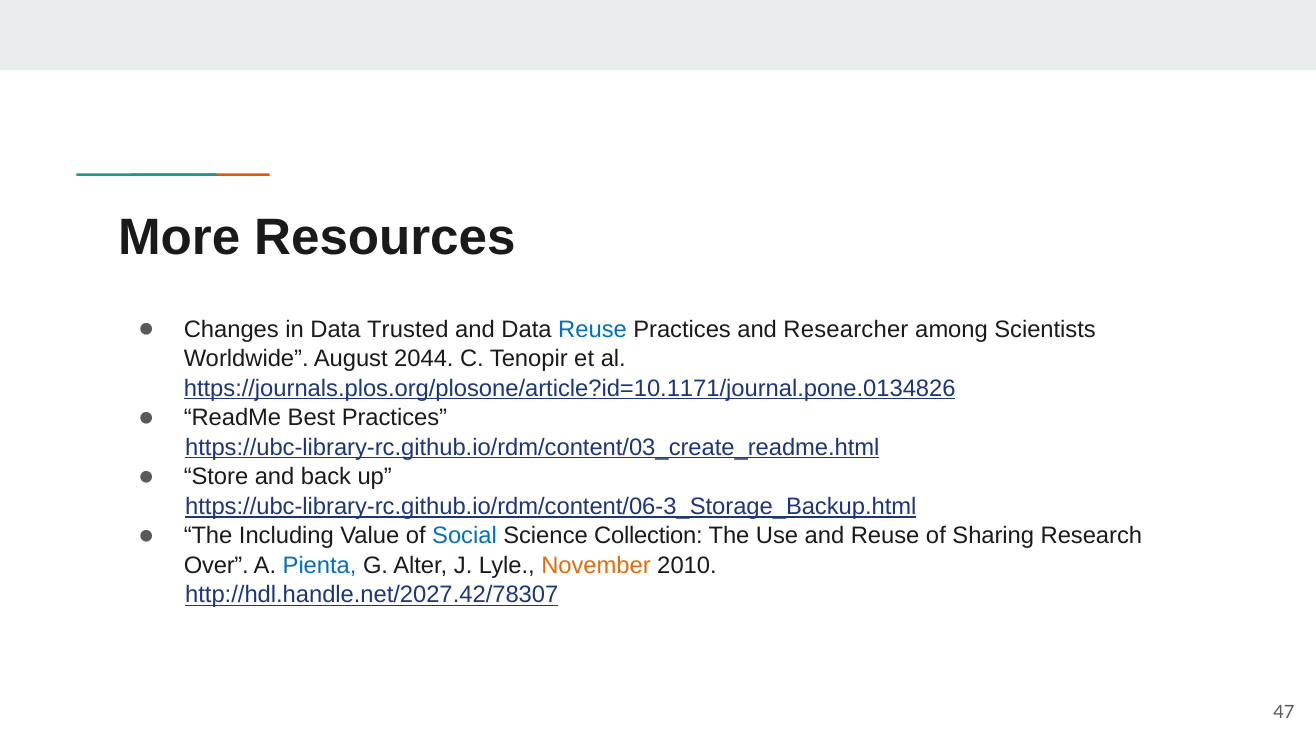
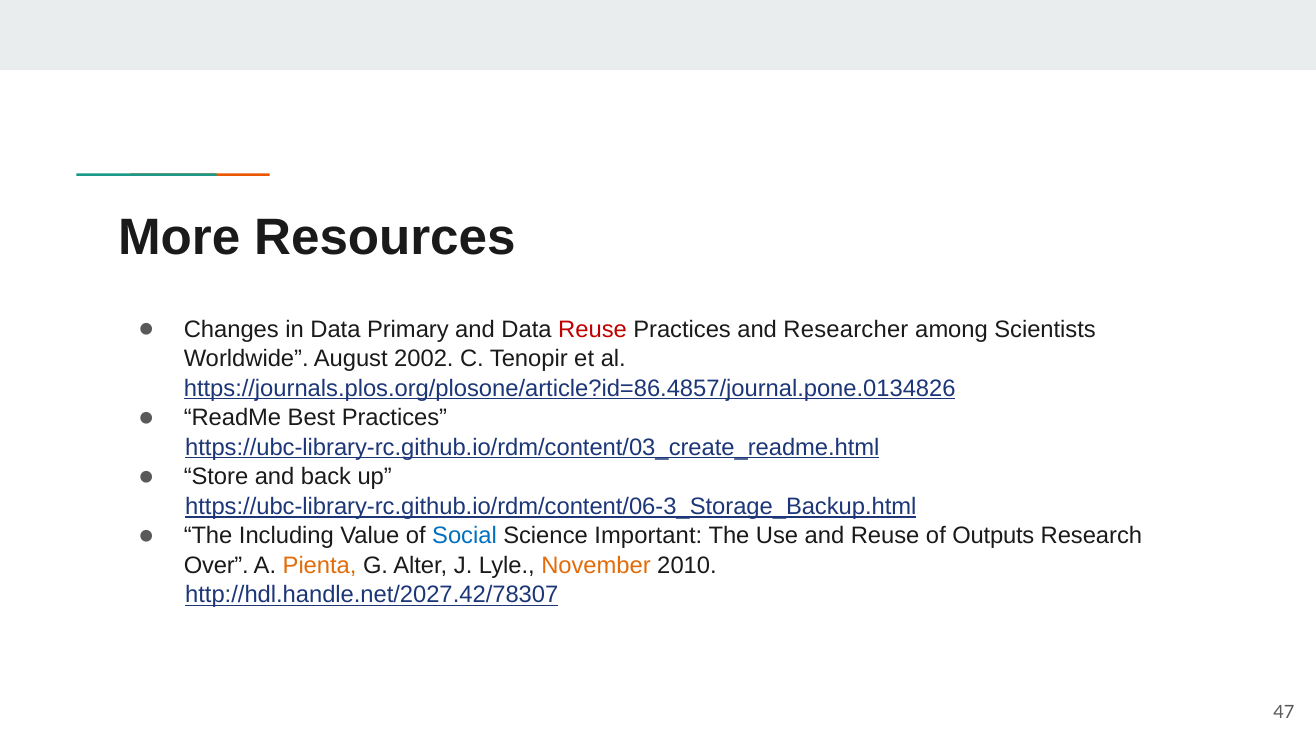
Trusted: Trusted -> Primary
Reuse at (593, 329) colour: blue -> red
2044: 2044 -> 2002
https://journals.plos.org/plosone/article?id=10.1171/journal.pone.0134826: https://journals.plos.org/plosone/article?id=10.1171/journal.pone.0134826 -> https://journals.plos.org/plosone/article?id=86.4857/journal.pone.0134826
Collection: Collection -> Important
Sharing: Sharing -> Outputs
Pienta colour: blue -> orange
